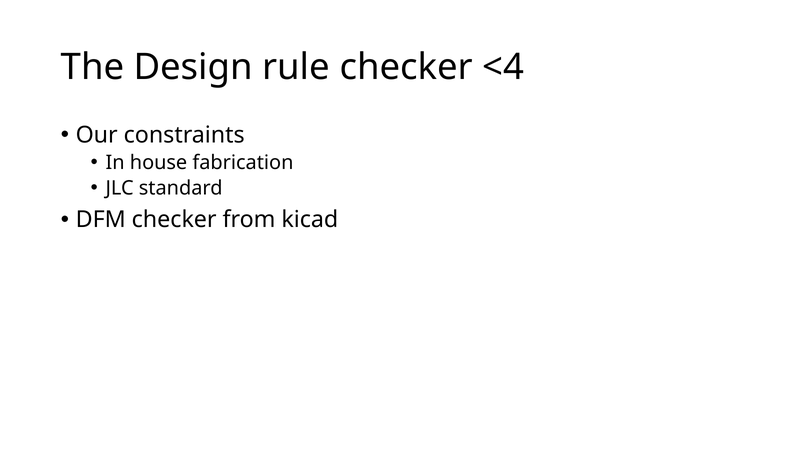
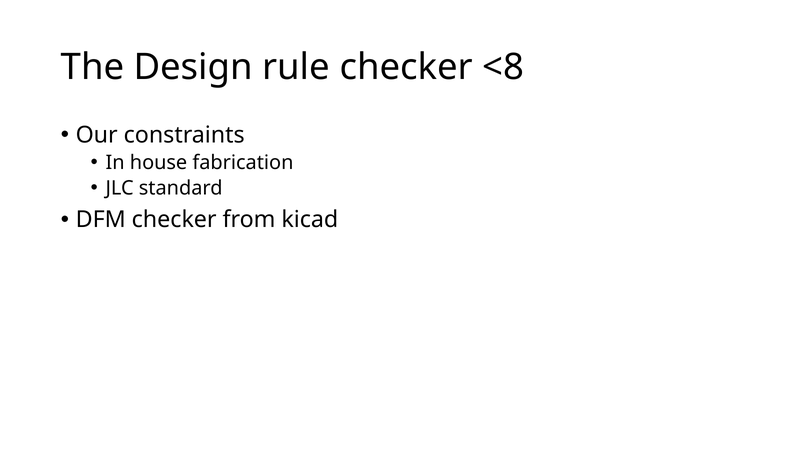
<4: <4 -> <8
